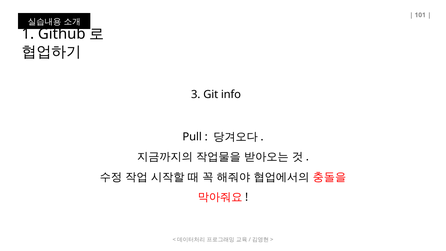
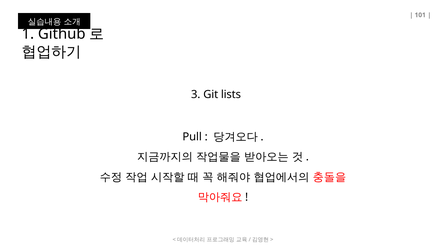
info: info -> lists
